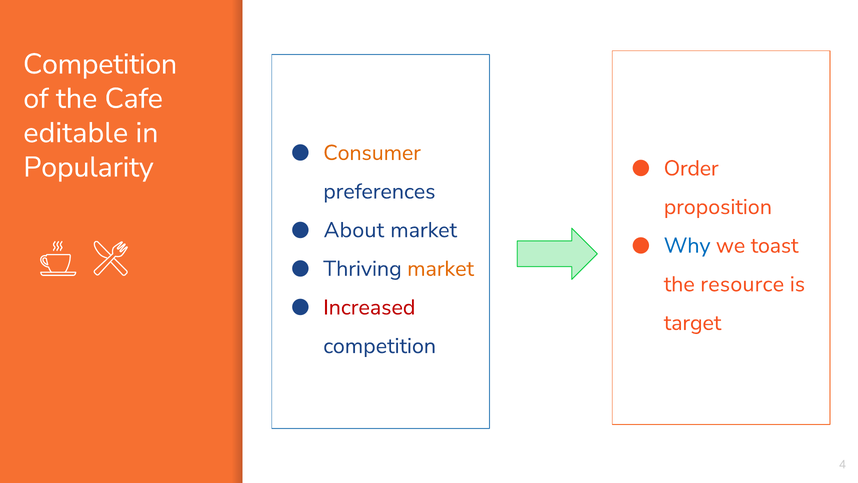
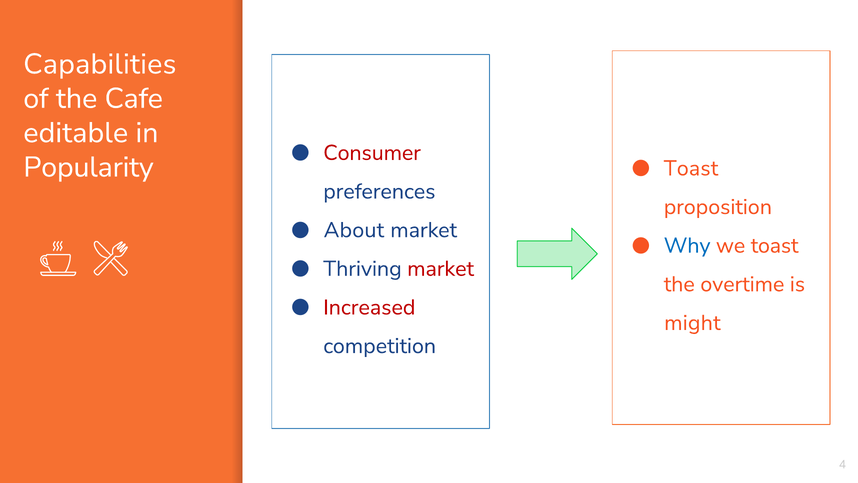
Competition at (100, 64): Competition -> Capabilities
Consumer colour: orange -> red
Order at (691, 168): Order -> Toast
market at (441, 269) colour: orange -> red
resource: resource -> overtime
target: target -> might
